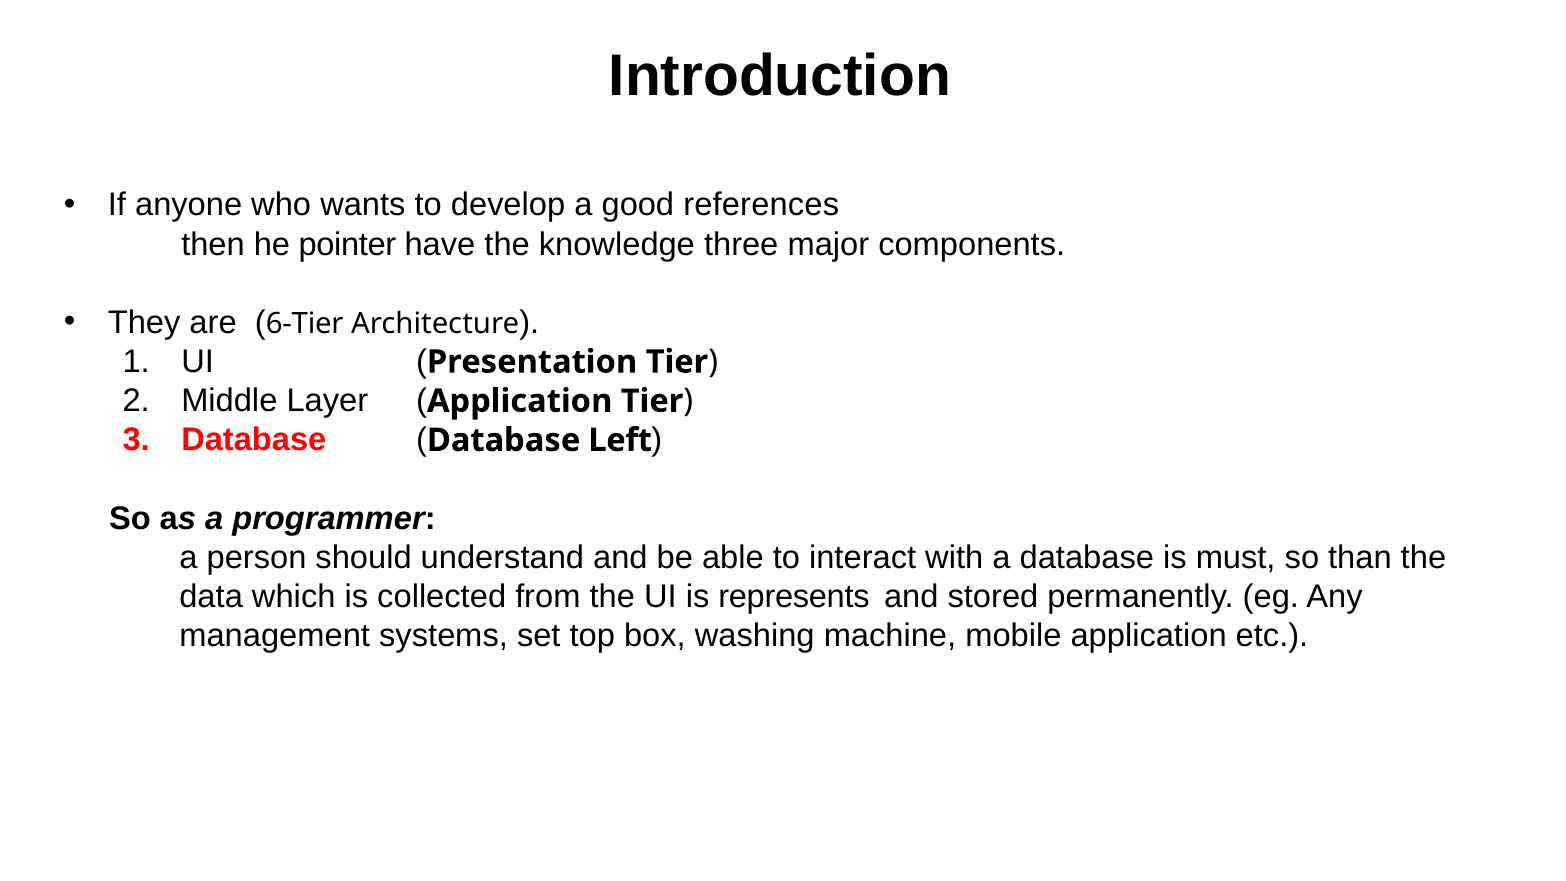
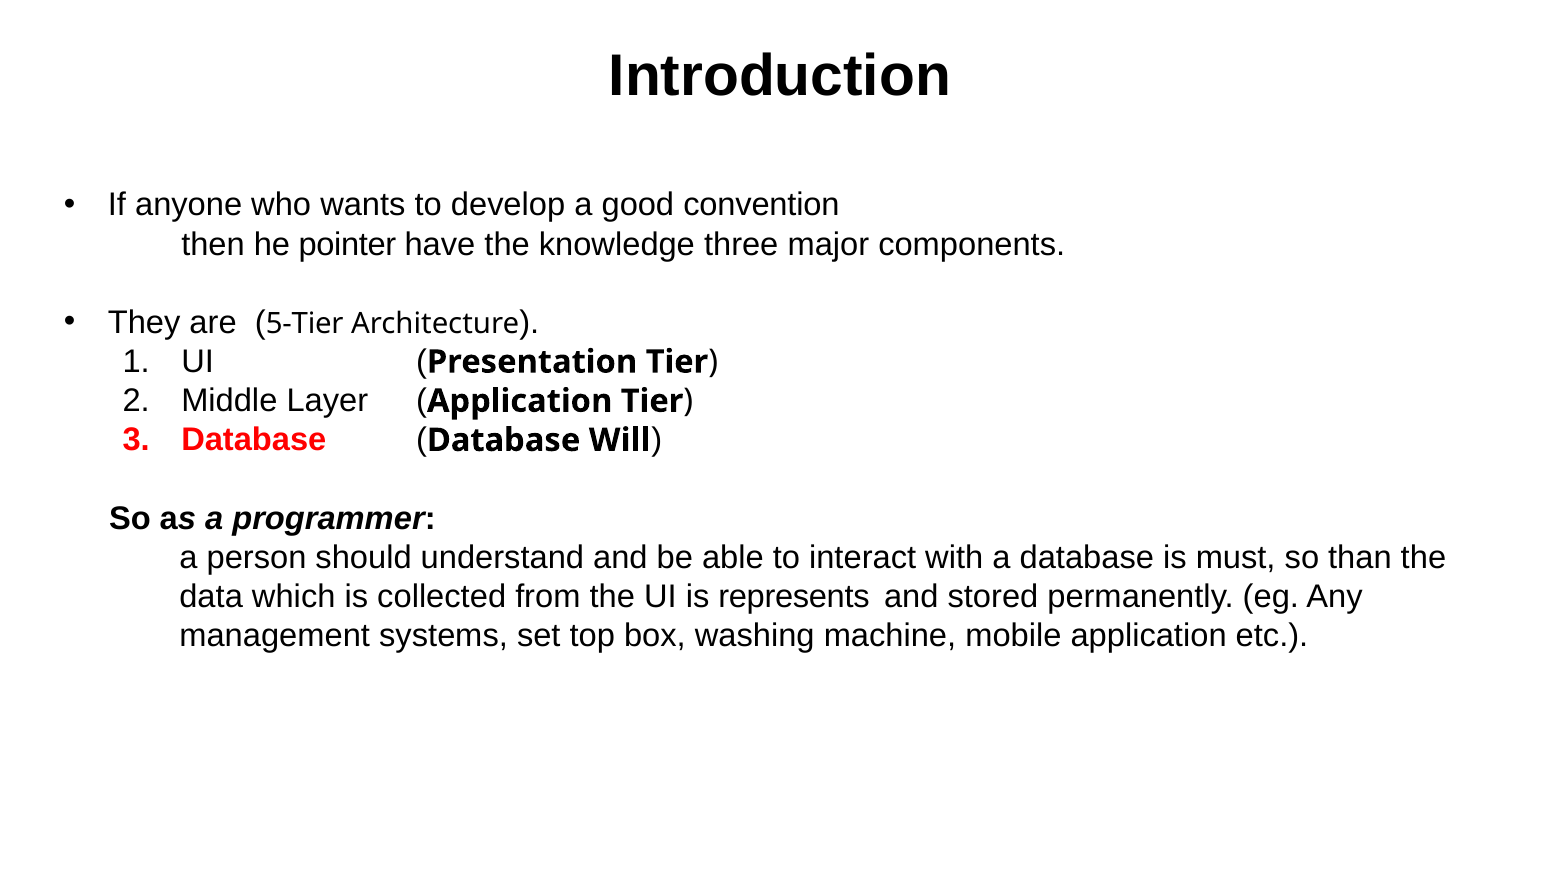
references: references -> convention
6-Tier: 6-Tier -> 5-Tier
Left: Left -> Will
